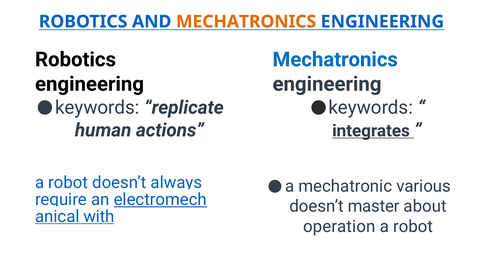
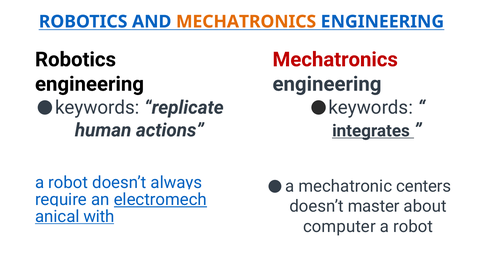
Mechatronics at (335, 59) colour: blue -> red
various: various -> centers
operation: operation -> computer
